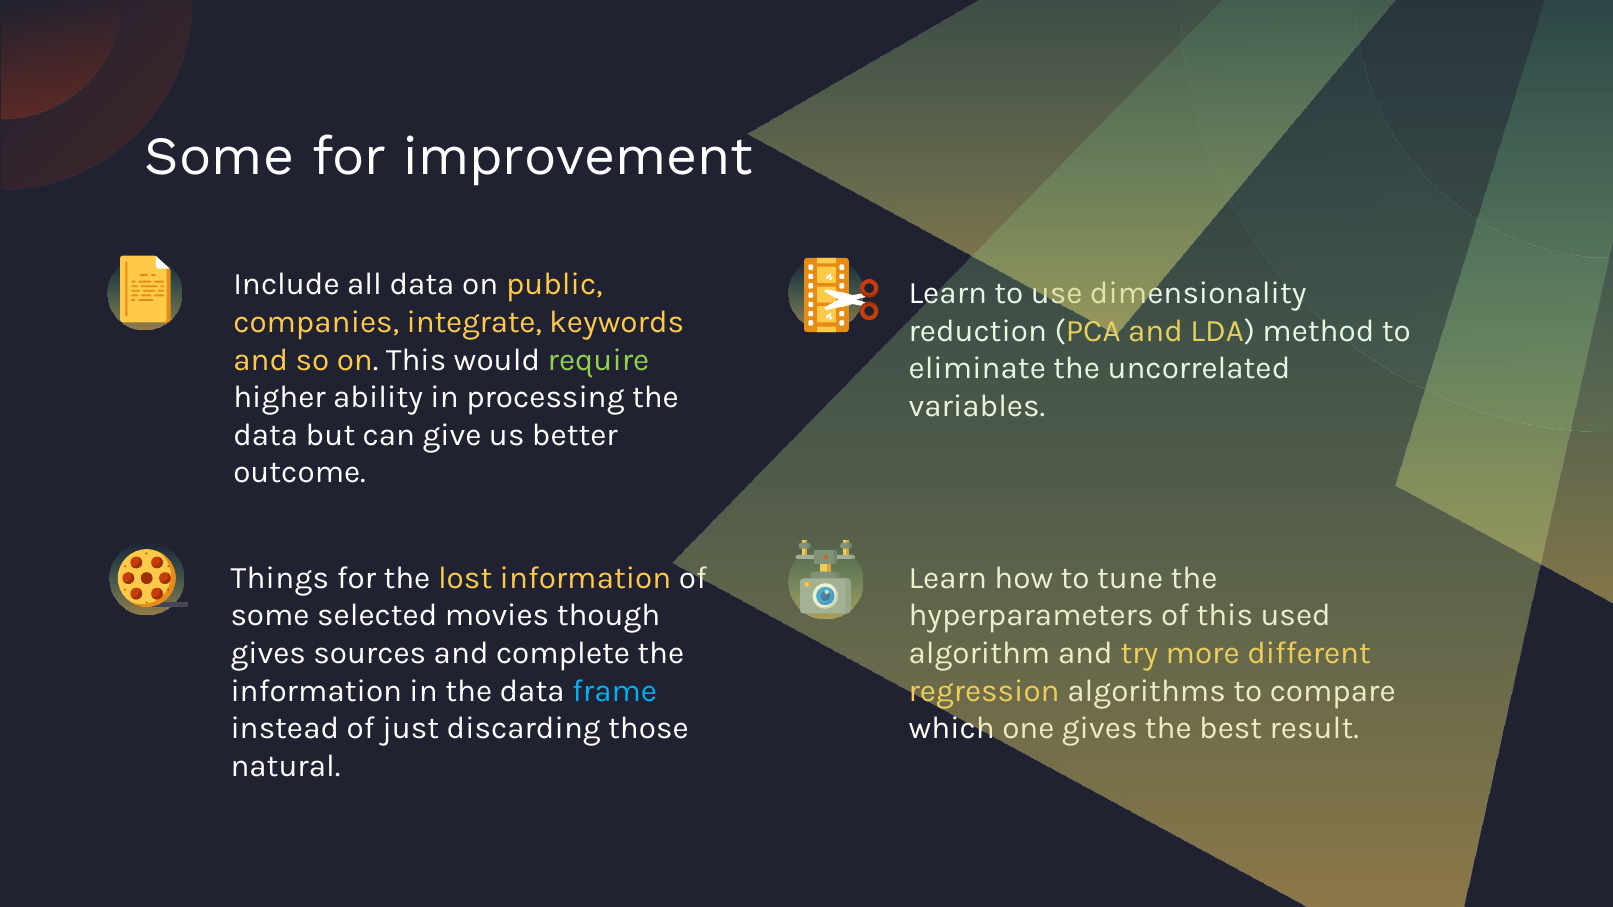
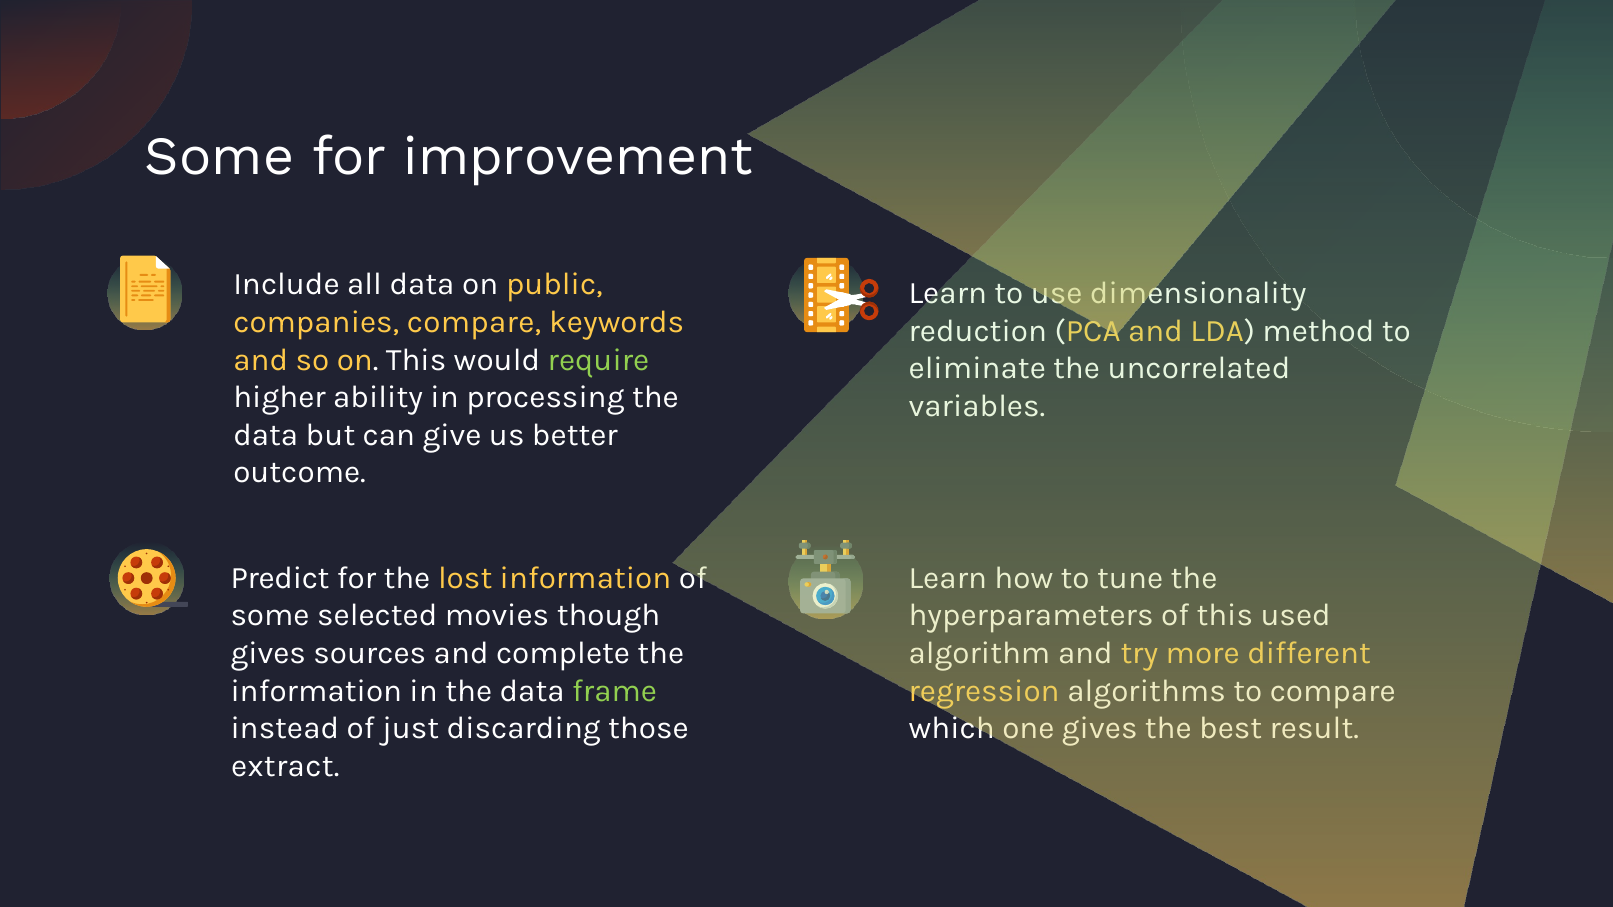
companies integrate: integrate -> compare
Things: Things -> Predict
frame colour: light blue -> light green
natural: natural -> extract
